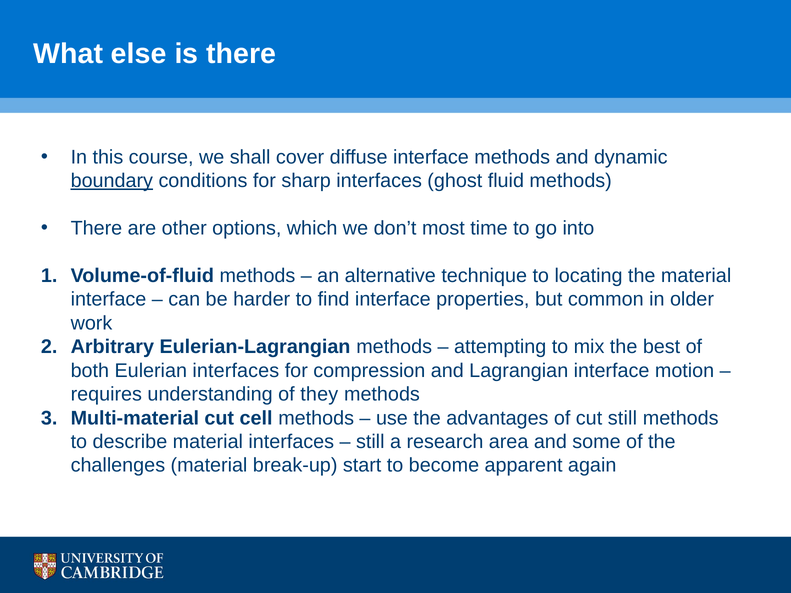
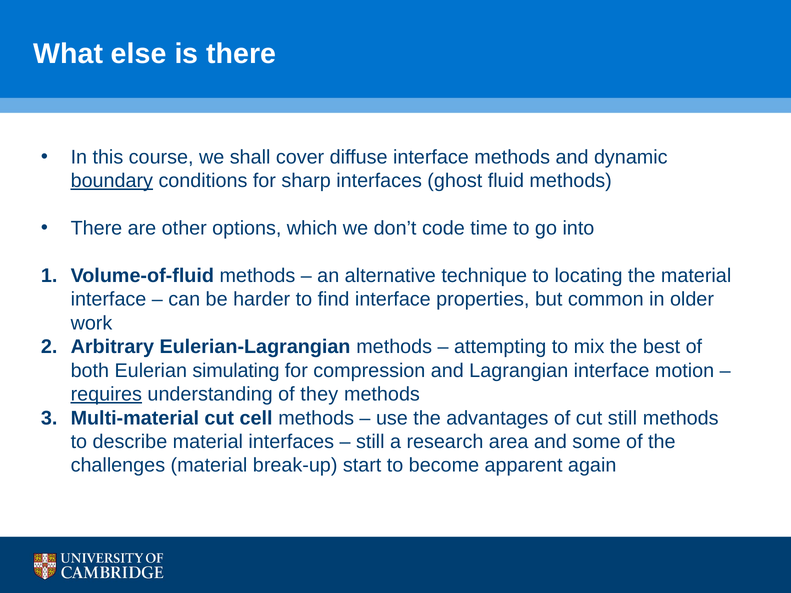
most: most -> code
Eulerian interfaces: interfaces -> simulating
requires underline: none -> present
